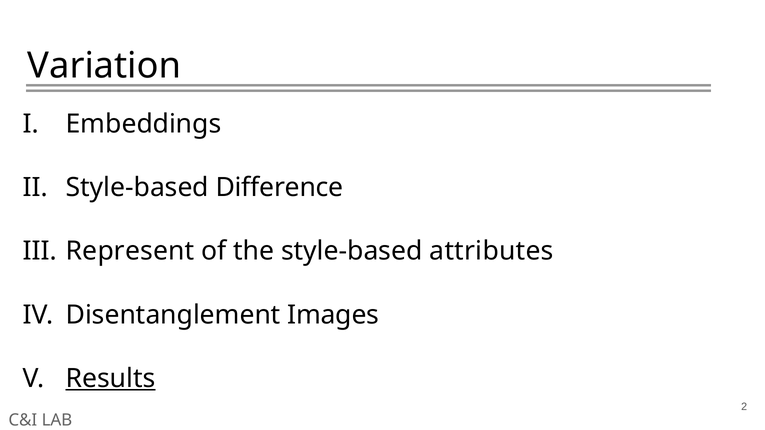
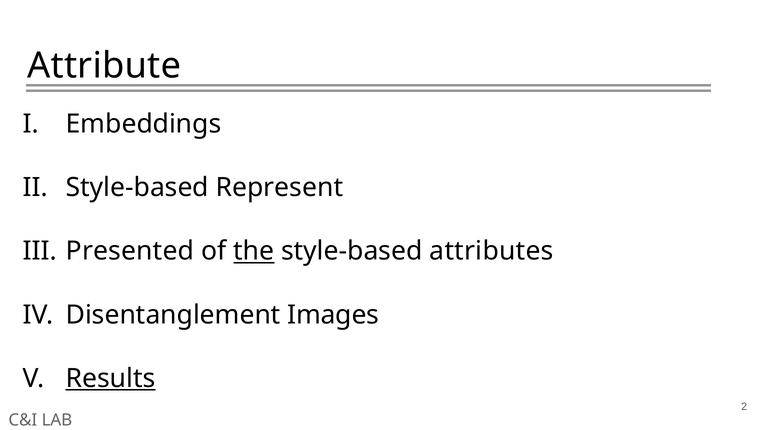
Variation: Variation -> Attribute
Difference: Difference -> Represent
Represent: Represent -> Presented
the underline: none -> present
